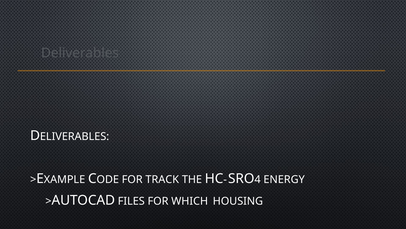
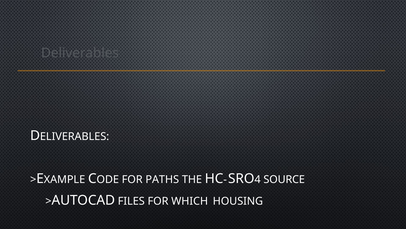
TRACK: TRACK -> PATHS
ENERGY: ENERGY -> SOURCE
